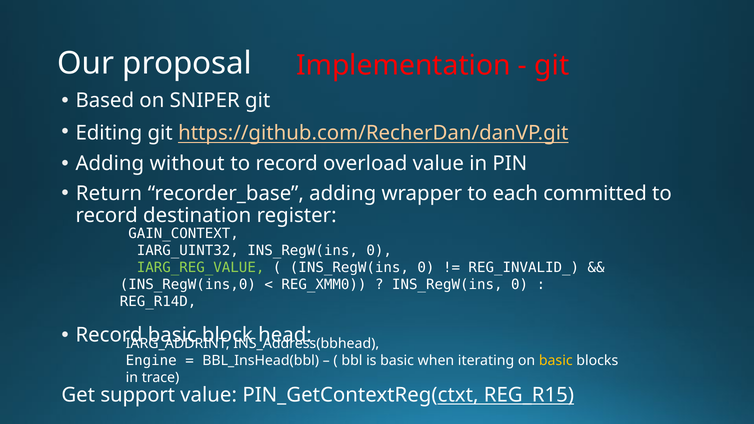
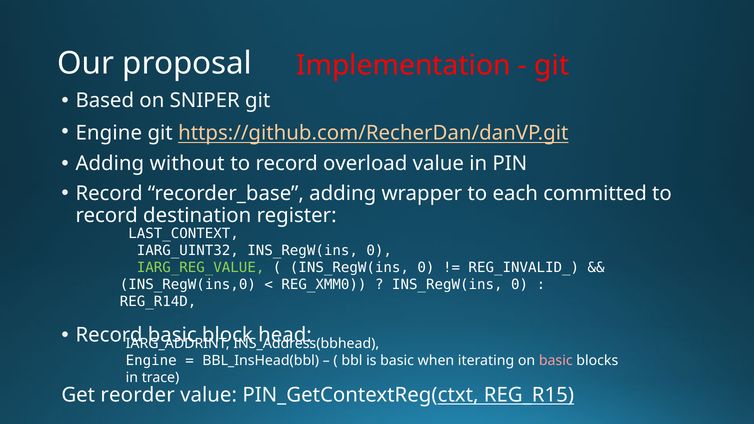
Editing at (109, 133): Editing -> Engine
Return at (109, 193): Return -> Record
GAIN_CONTEXT: GAIN_CONTEXT -> LAST_CONTEXT
basic at (556, 361) colour: yellow -> pink
support: support -> reorder
